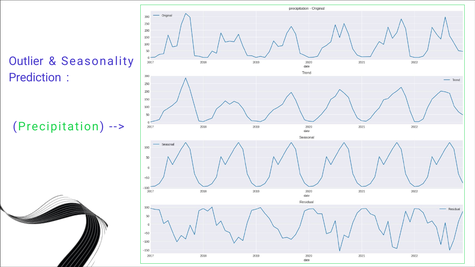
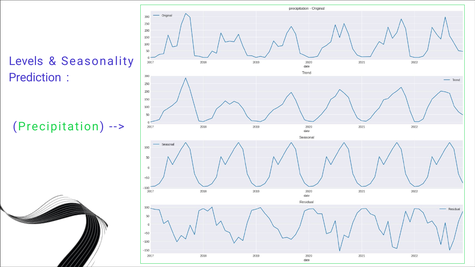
Outlier: Outlier -> Levels
